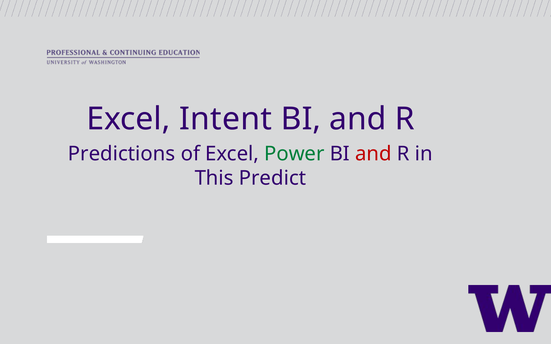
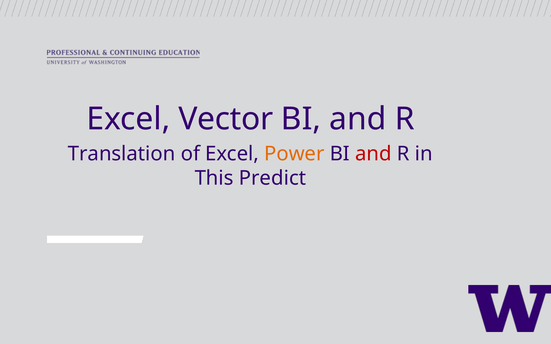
Intent: Intent -> Vector
Predictions: Predictions -> Translation
Power colour: green -> orange
